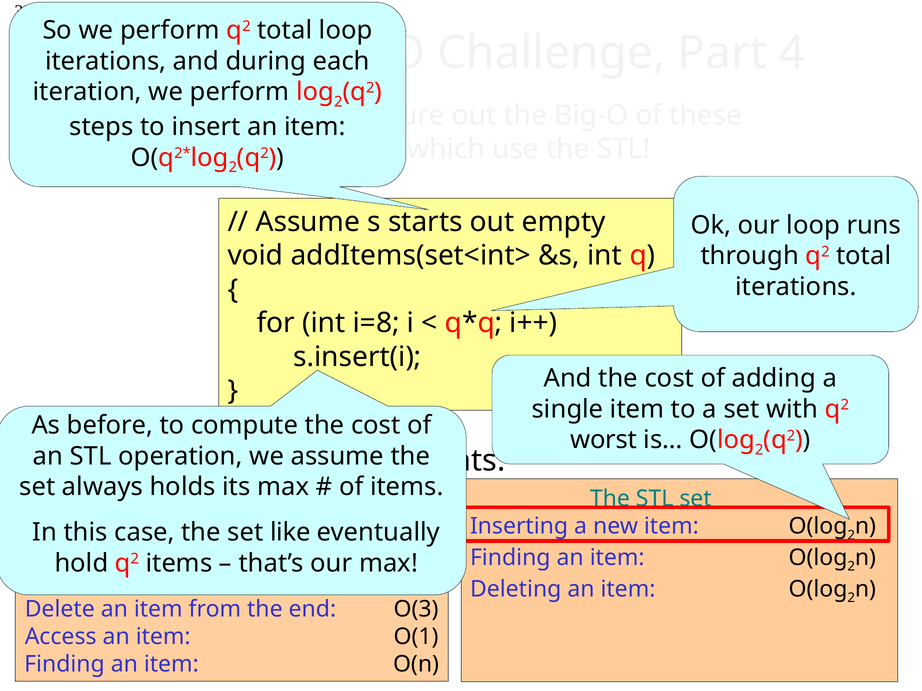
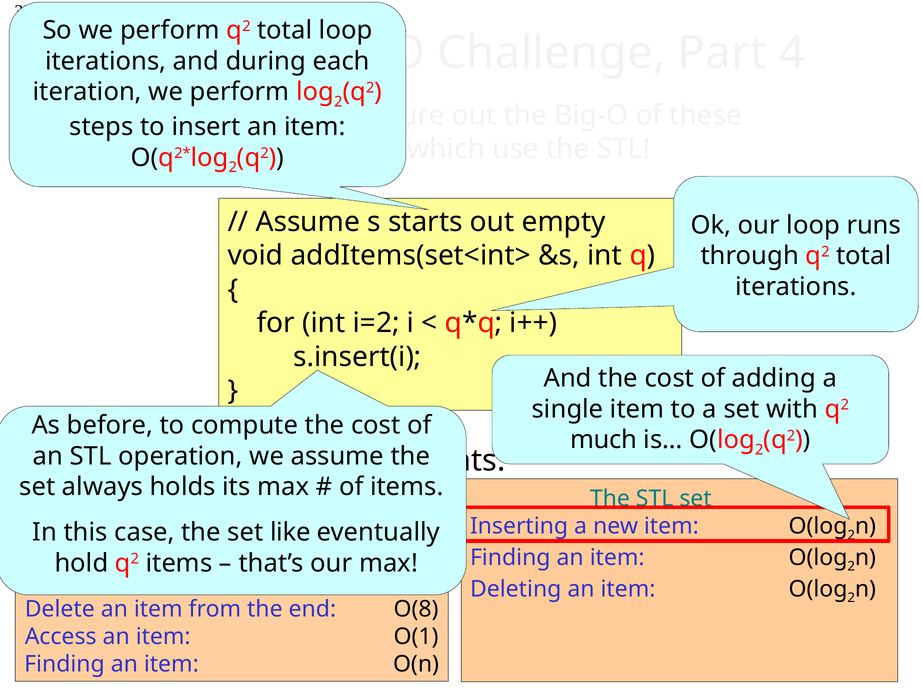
i=8: i=8 -> i=2
worst: worst -> much
O(3: O(3 -> O(8
